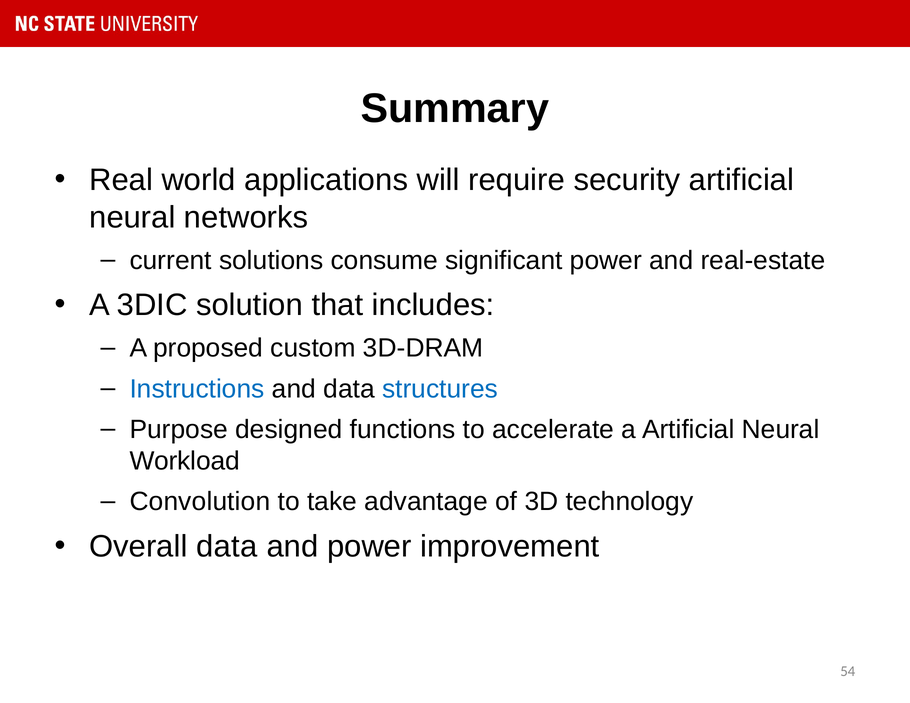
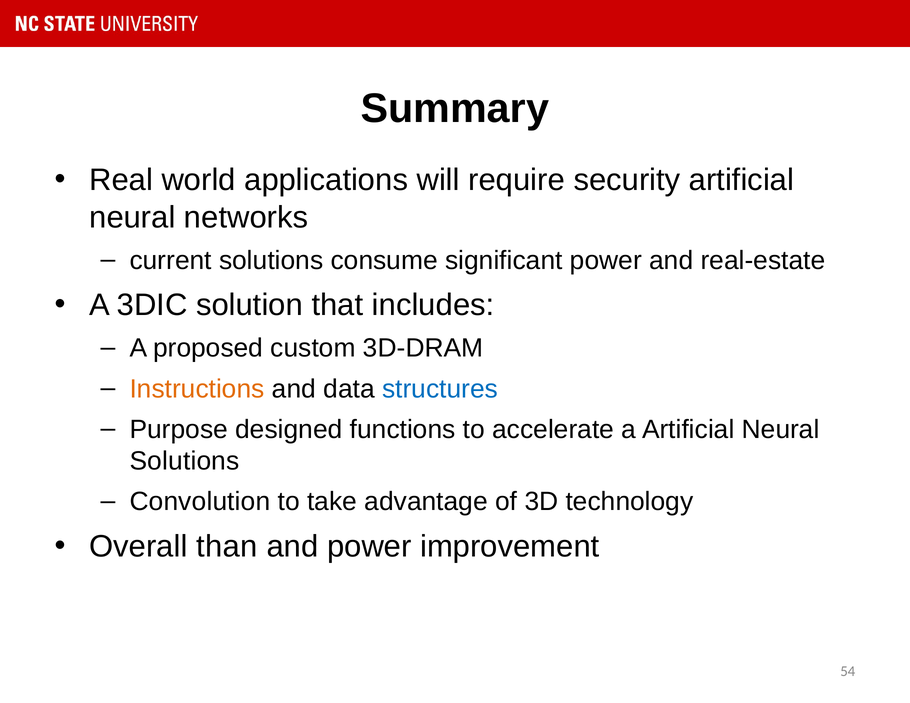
Instructions colour: blue -> orange
Workload at (185, 461): Workload -> Solutions
Overall data: data -> than
